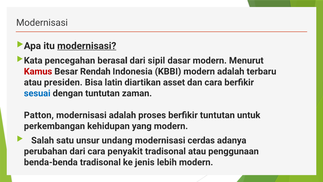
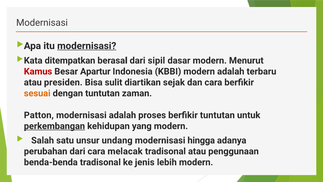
pencegahan: pencegahan -> ditempatkan
Rendah: Rendah -> Apartur
latin: latin -> sulit
asset: asset -> sejak
sesuai colour: blue -> orange
perkembangan underline: none -> present
cerdas: cerdas -> hingga
penyakit: penyakit -> melacak
